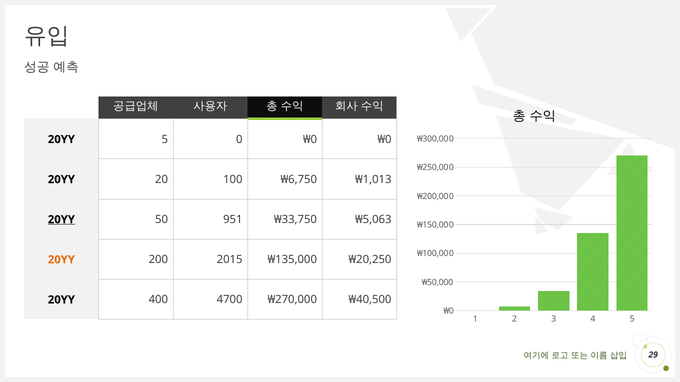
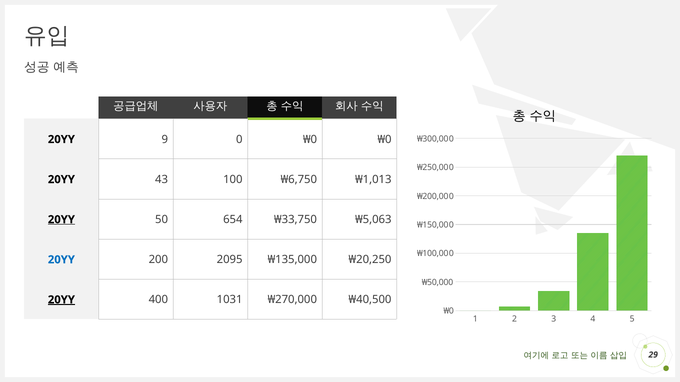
20YY 5: 5 -> 9
20: 20 -> 43
951: 951 -> 654
20YY at (61, 260) colour: orange -> blue
2015: 2015 -> 2095
20YY at (61, 300) underline: none -> present
4700: 4700 -> 1031
